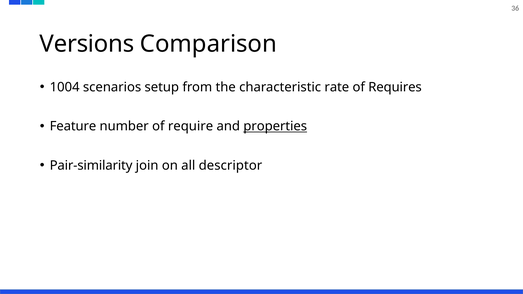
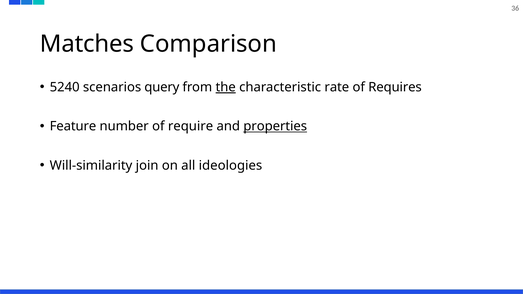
Versions: Versions -> Matches
1004: 1004 -> 5240
setup: setup -> query
the underline: none -> present
Pair-similarity: Pair-similarity -> Will-similarity
descriptor: descriptor -> ideologies
